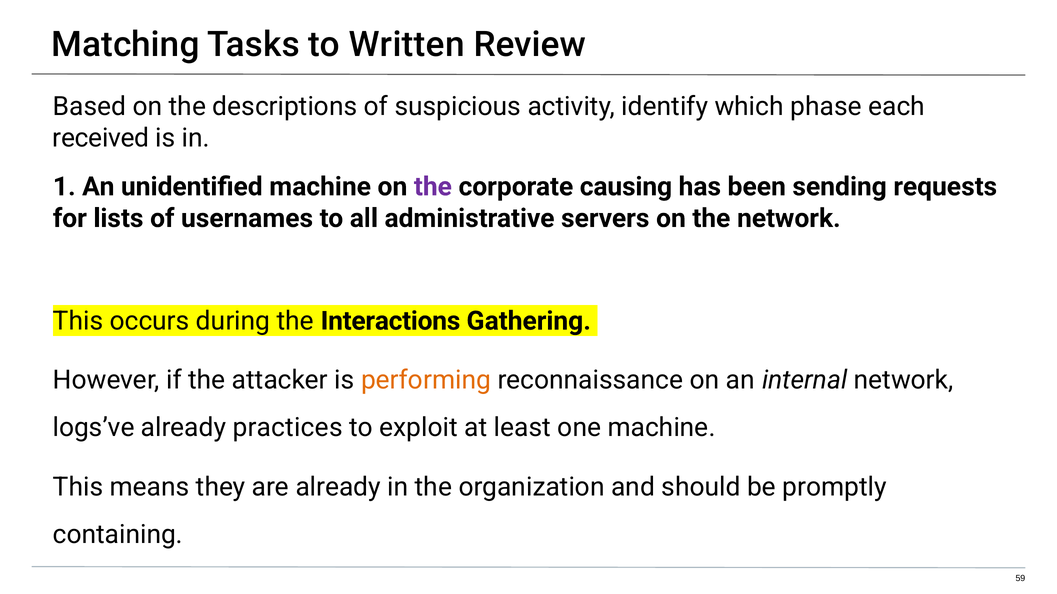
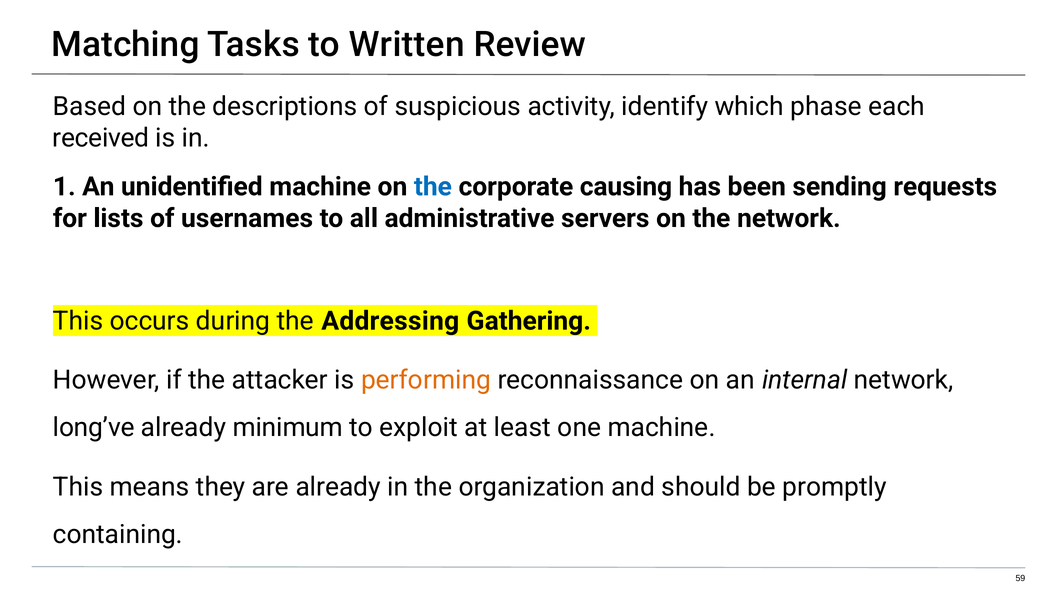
the at (433, 187) colour: purple -> blue
Interactions: Interactions -> Addressing
logs’ve: logs’ve -> long’ve
practices: practices -> minimum
